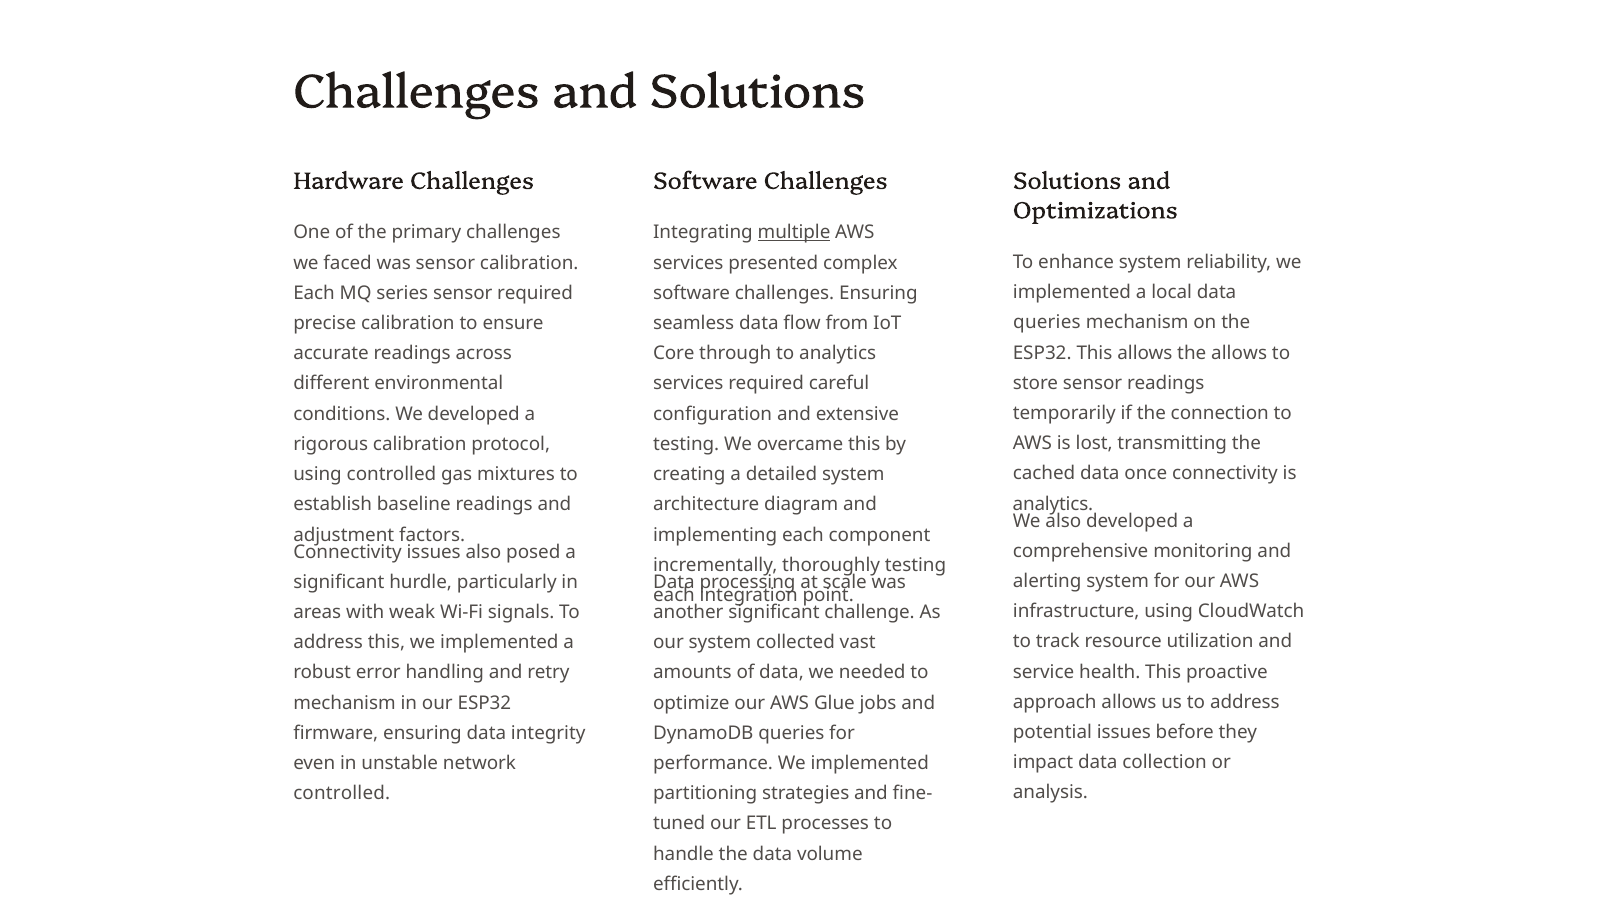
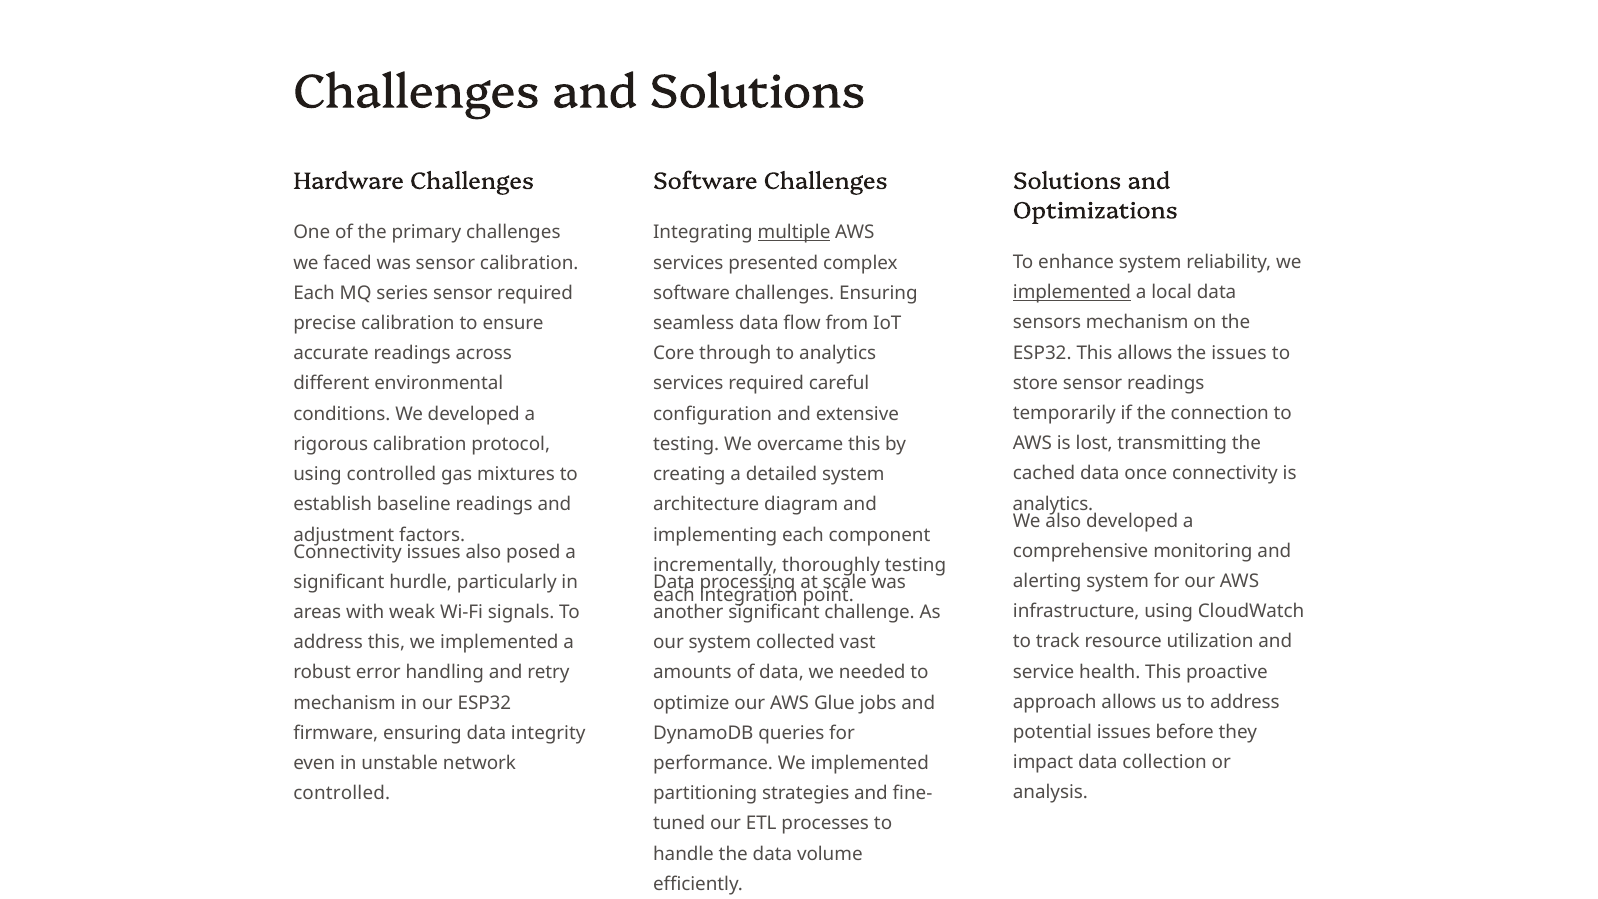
implemented at (1072, 292) underline: none -> present
queries at (1047, 323): queries -> sensors
the allows: allows -> issues
